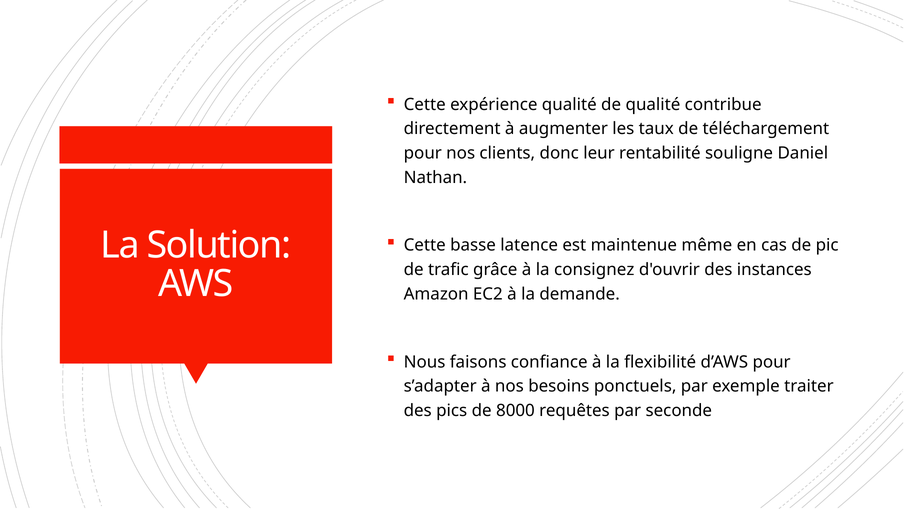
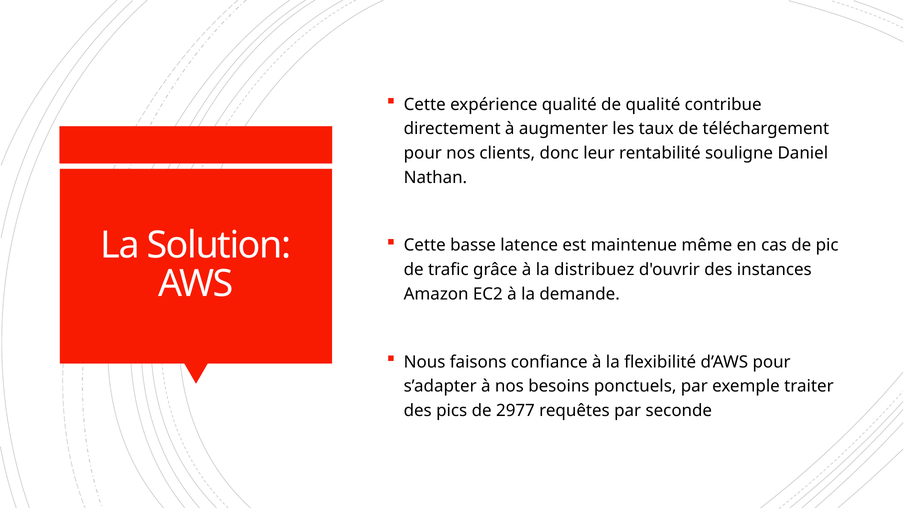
consignez: consignez -> distribuez
8000: 8000 -> 2977
